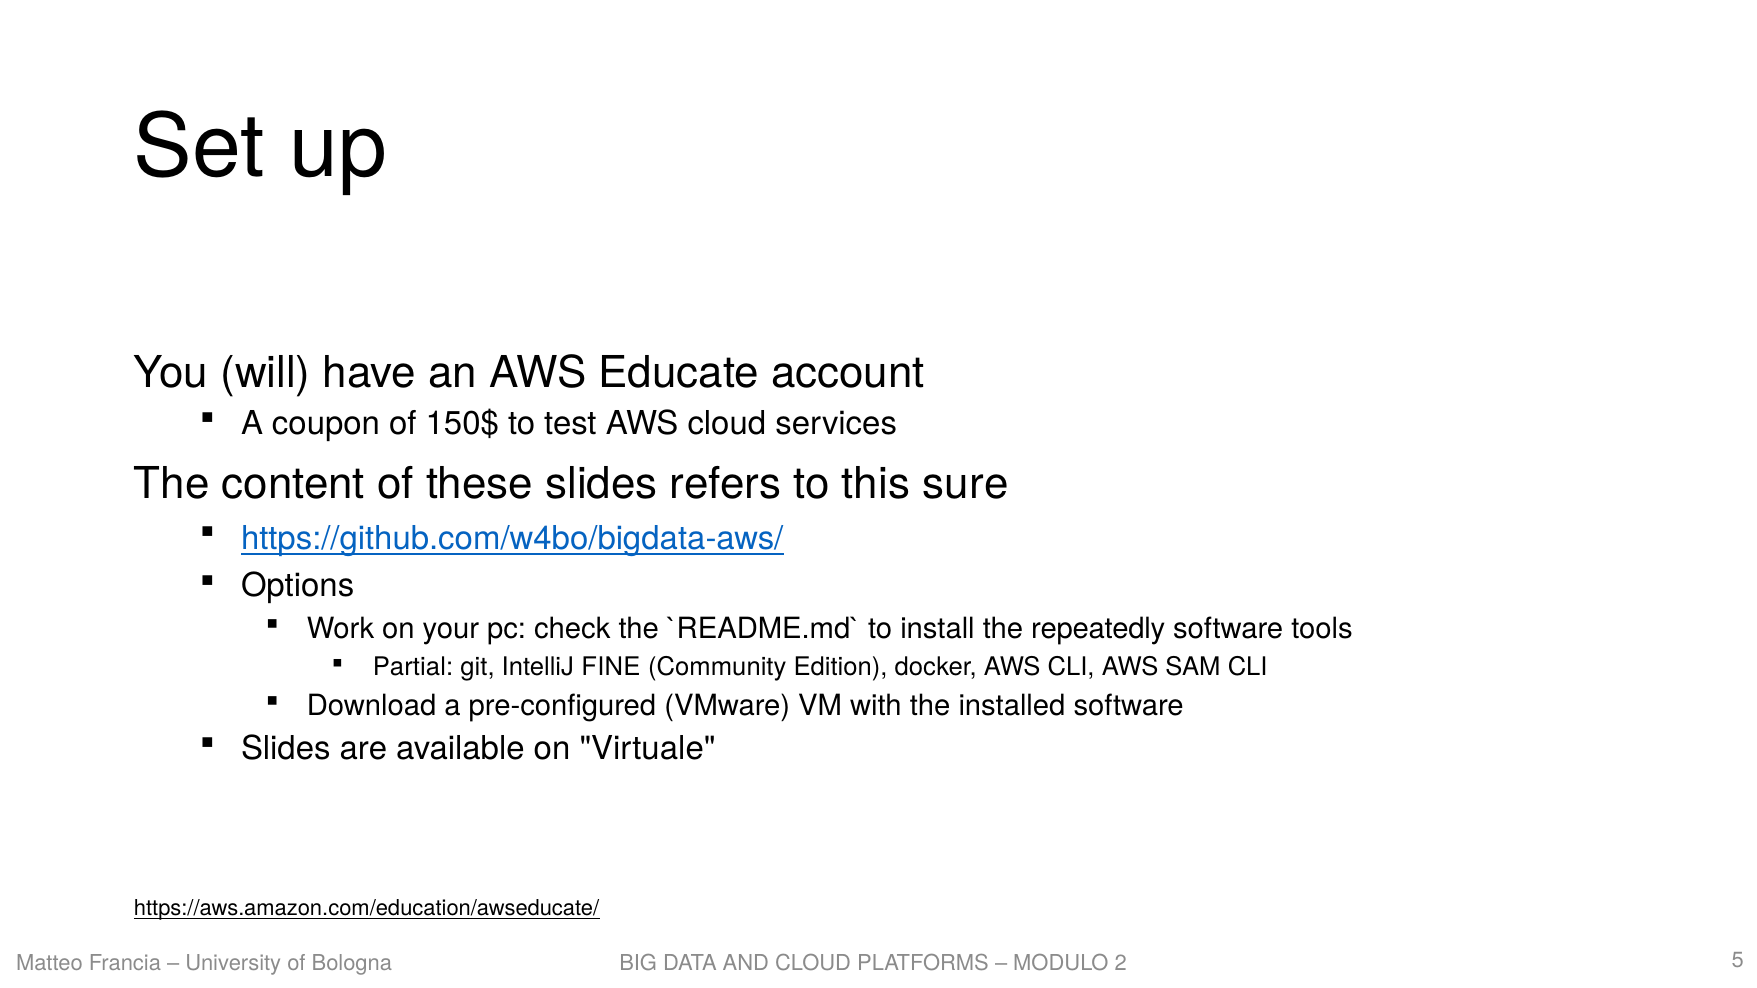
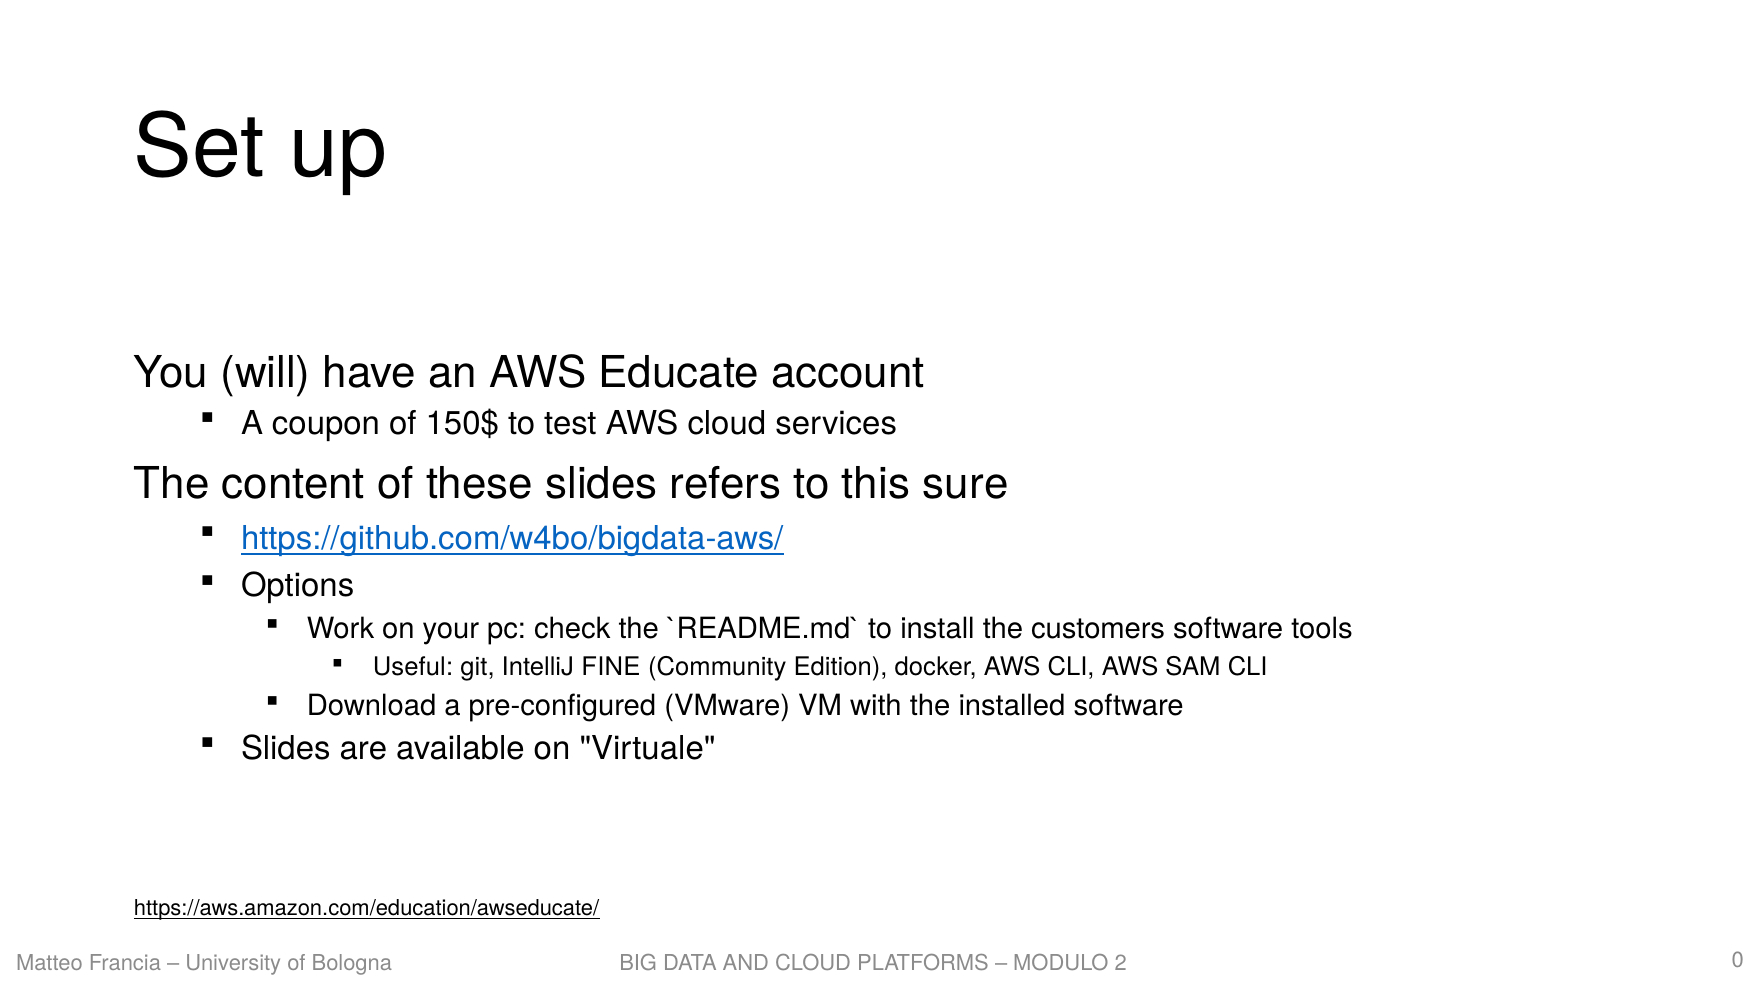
repeatedly: repeatedly -> customers
Partial: Partial -> Useful
5: 5 -> 0
